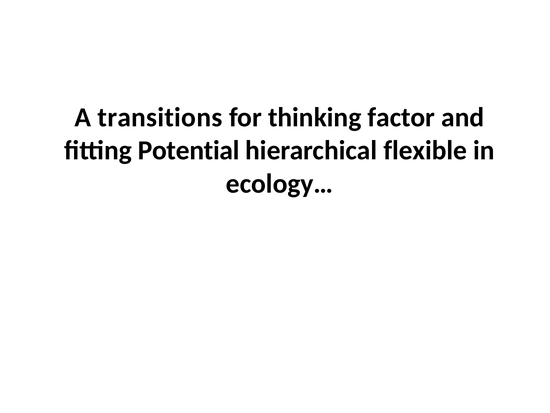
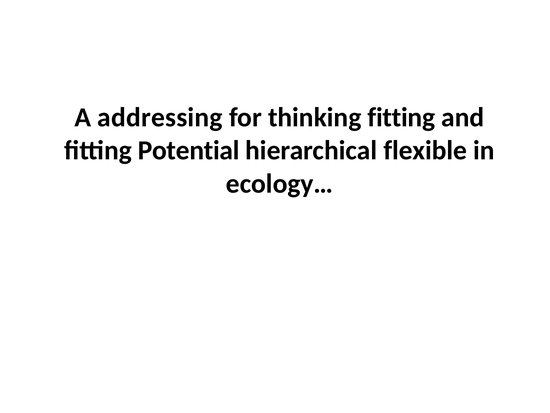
transitions: transitions -> addressing
thinking factor: factor -> fitting
